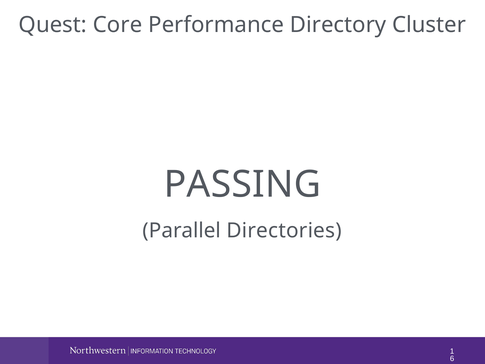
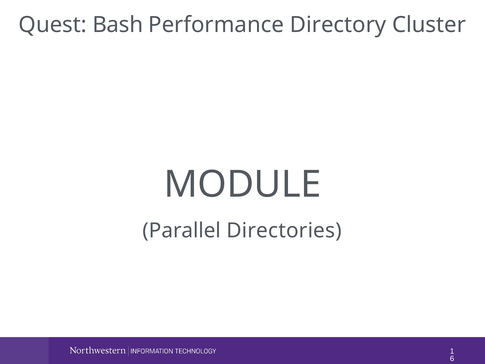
Core: Core -> Bash
PASSING: PASSING -> MODULE
